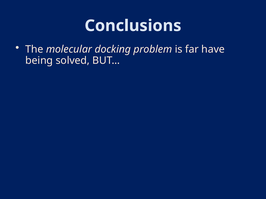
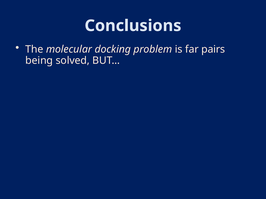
far have: have -> pairs
